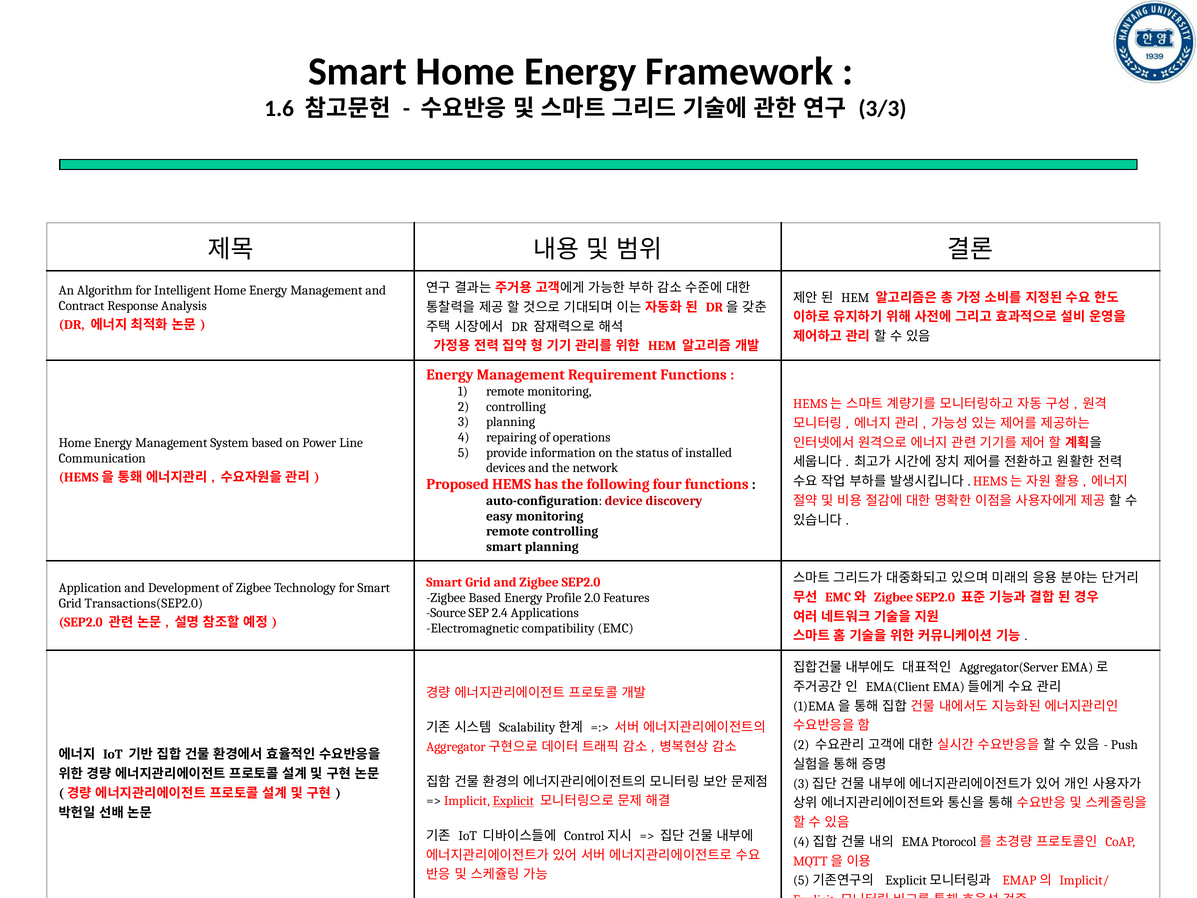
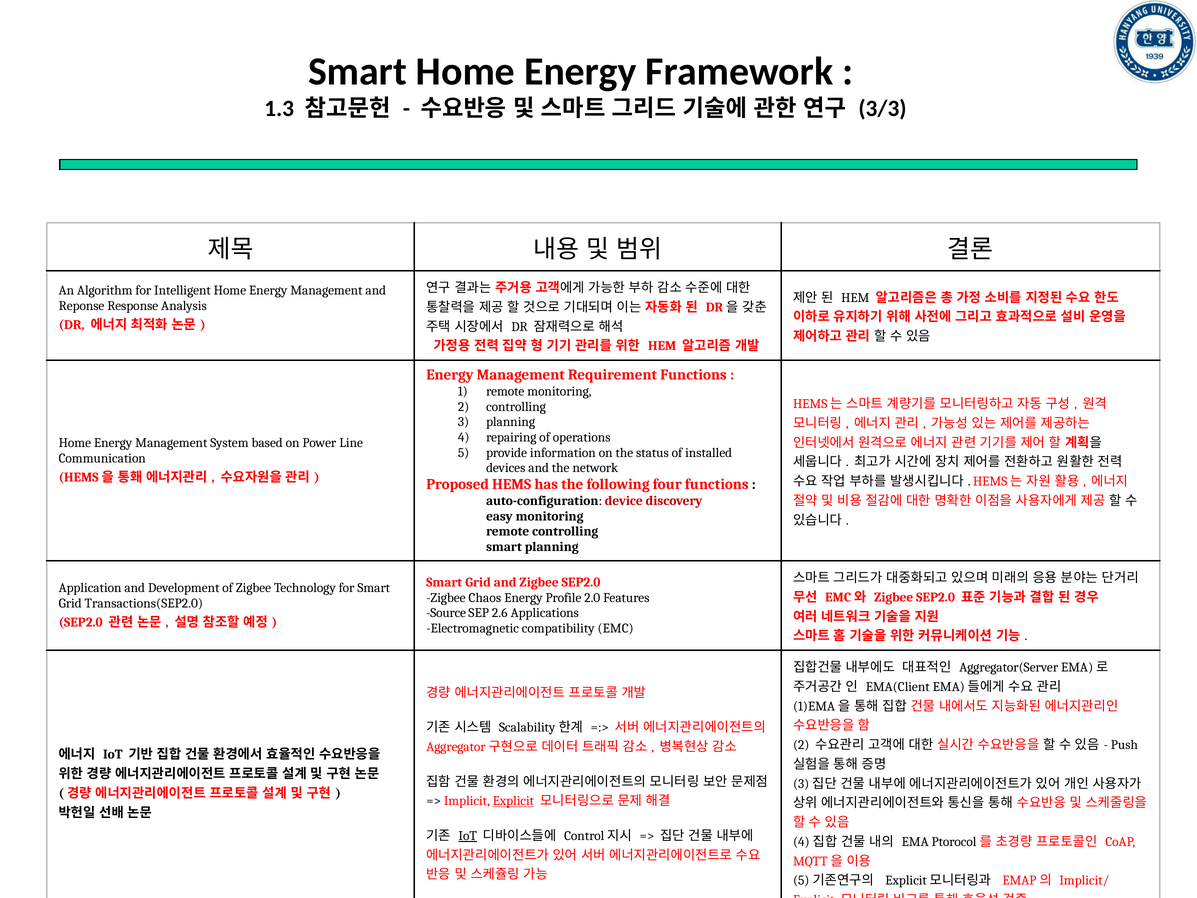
1.6: 1.6 -> 1.3
Contract: Contract -> Reponse
Zigbee Based: Based -> Chaos
2.4: 2.4 -> 2.6
IoT at (468, 836) underline: none -> present
